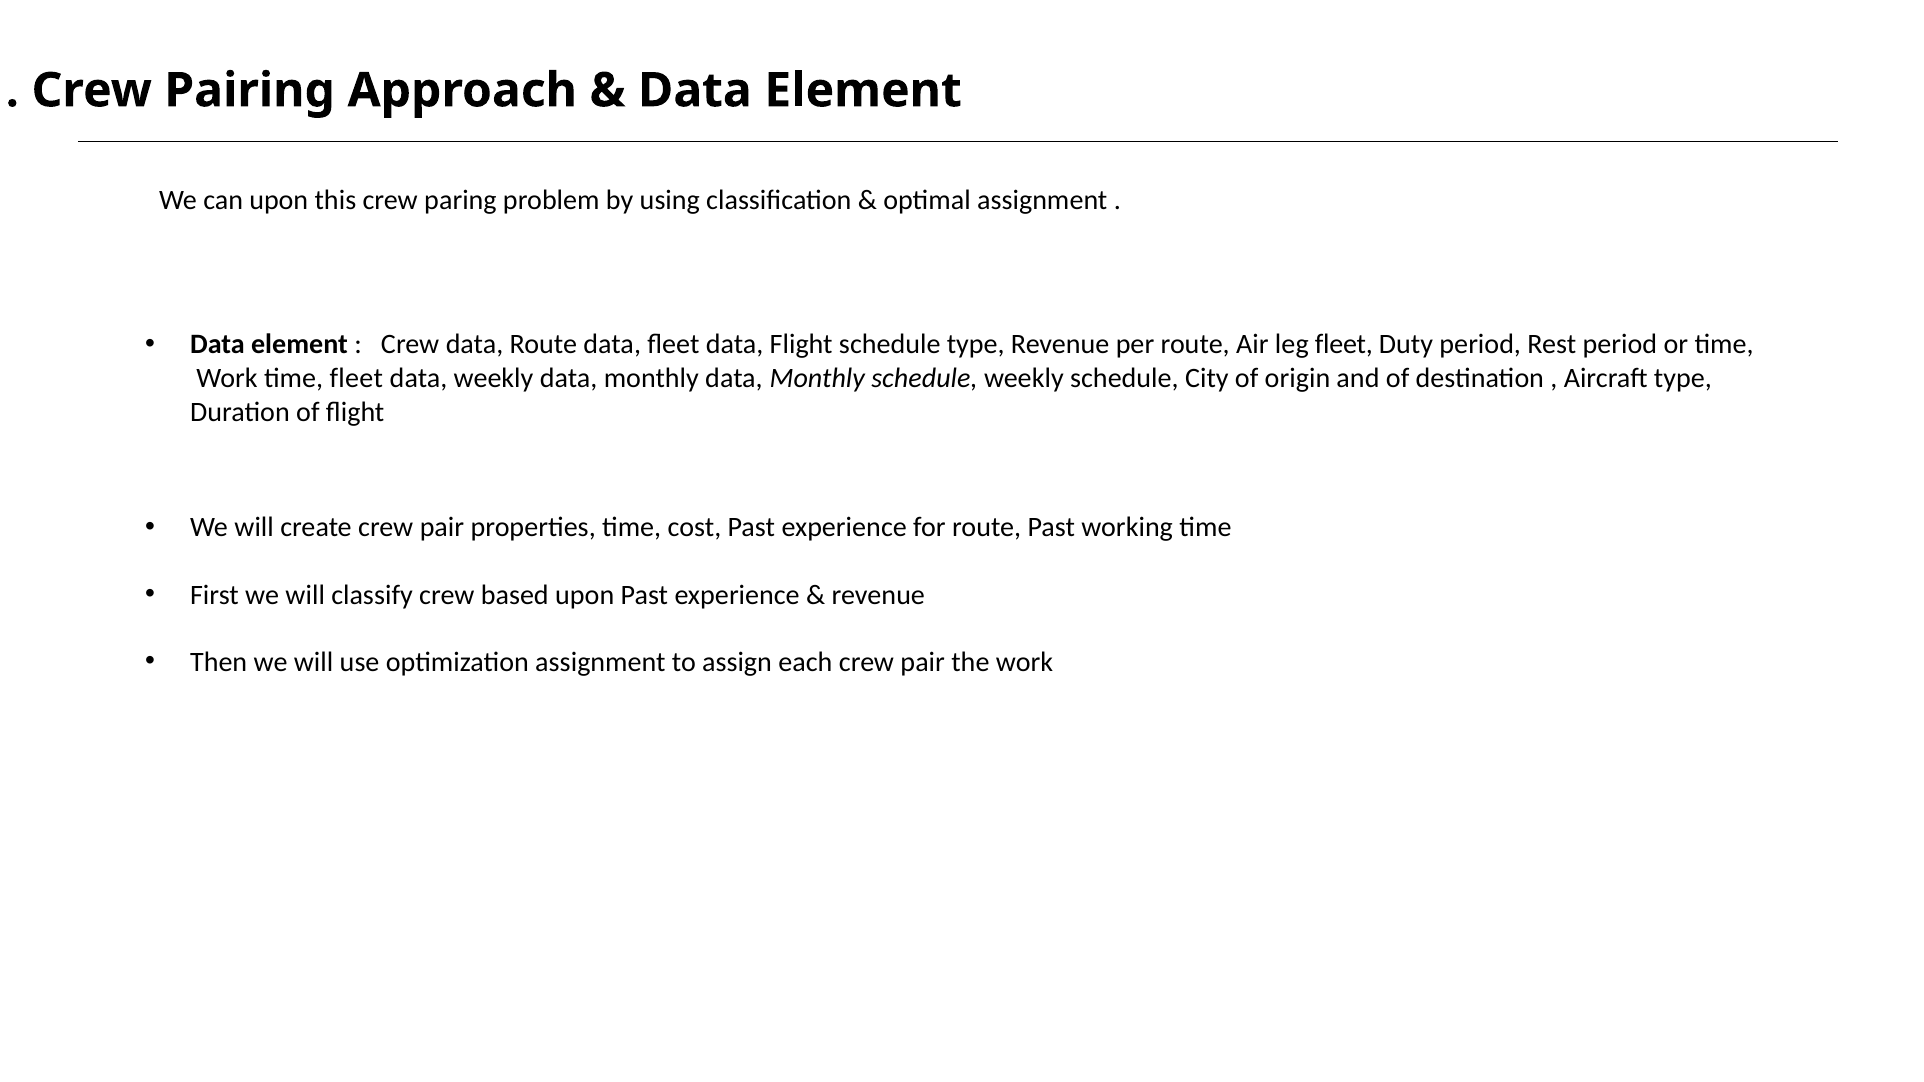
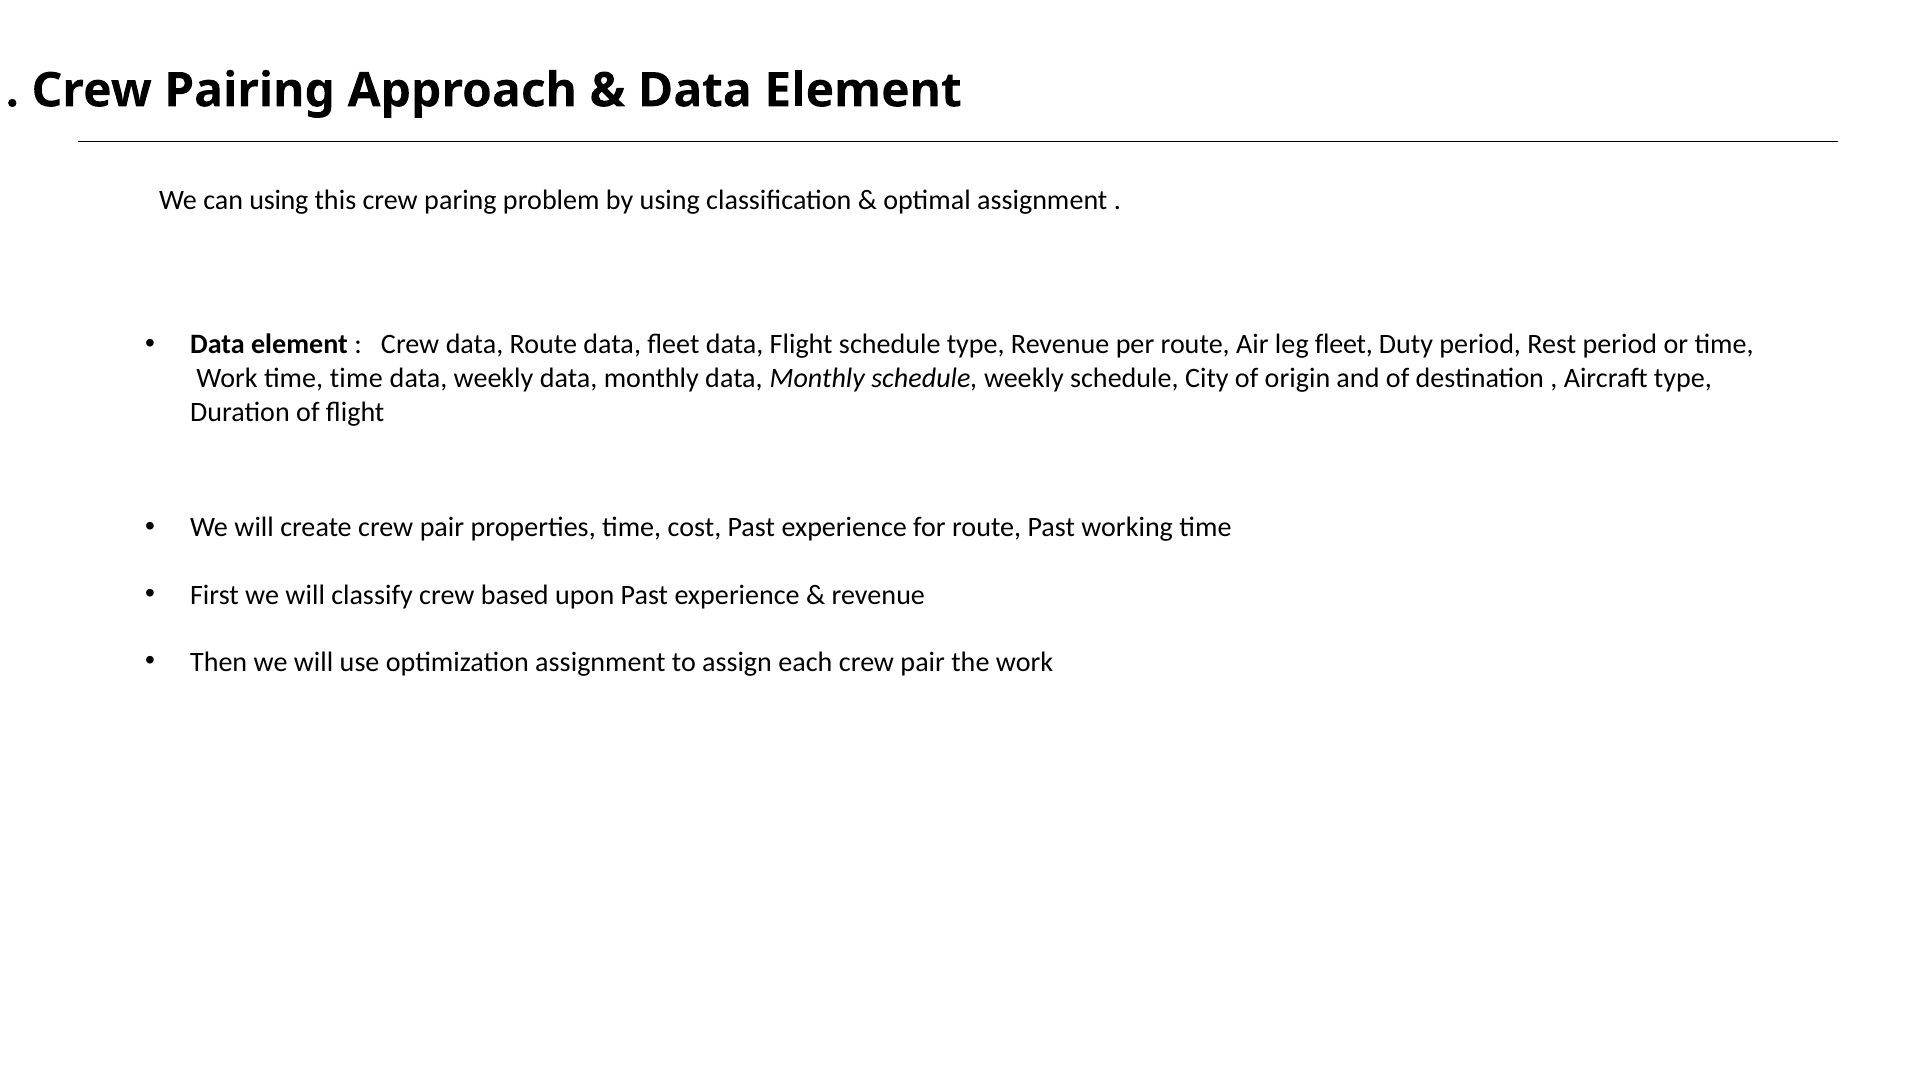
can upon: upon -> using
time fleet: fleet -> time
